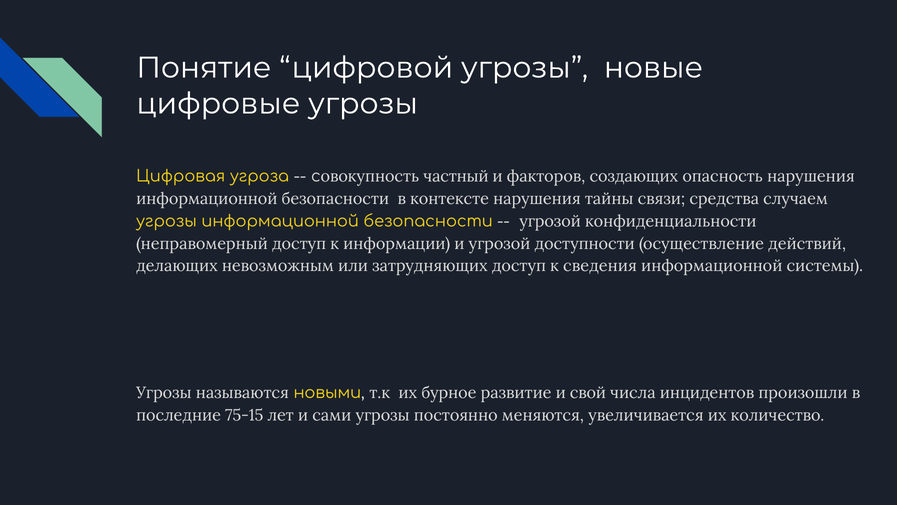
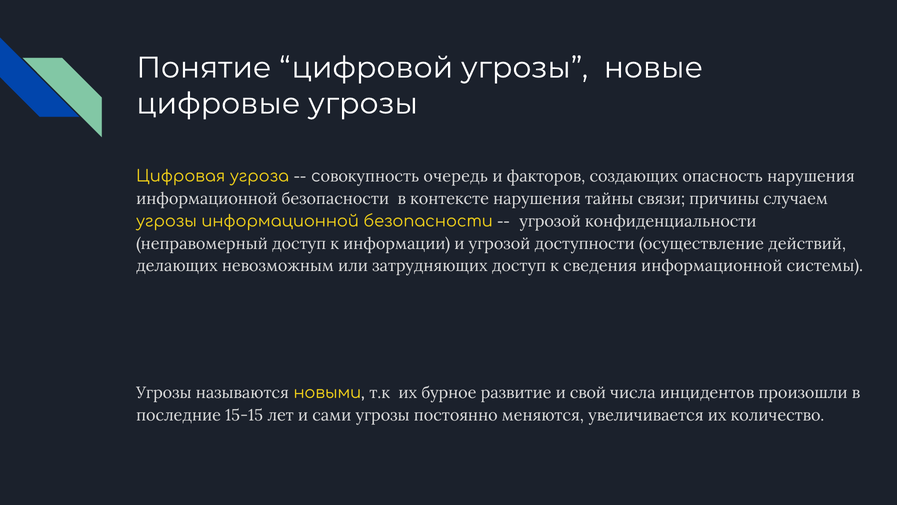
частный: частный -> очередь
средства: средства -> причины
75-15: 75-15 -> 15-15
